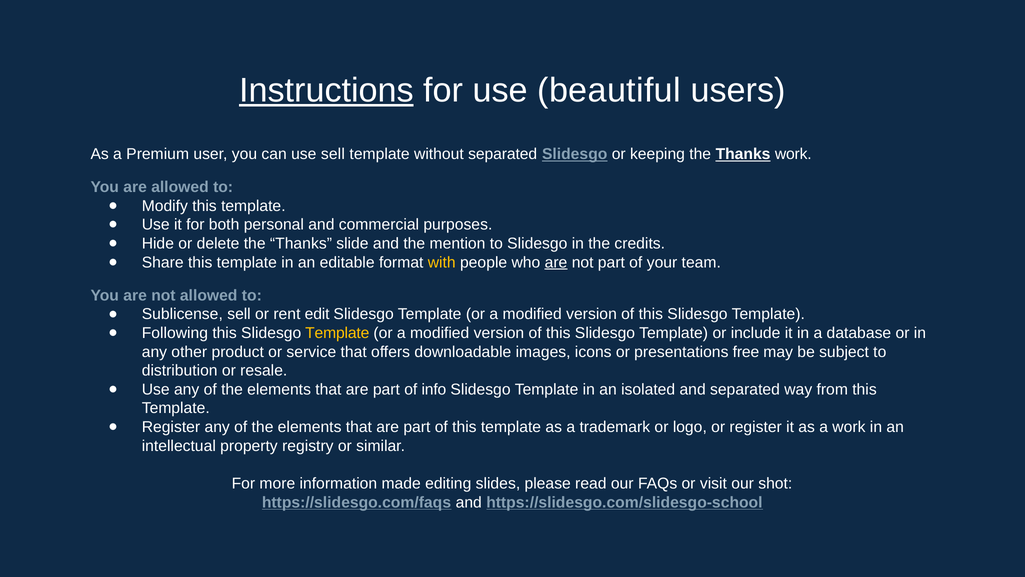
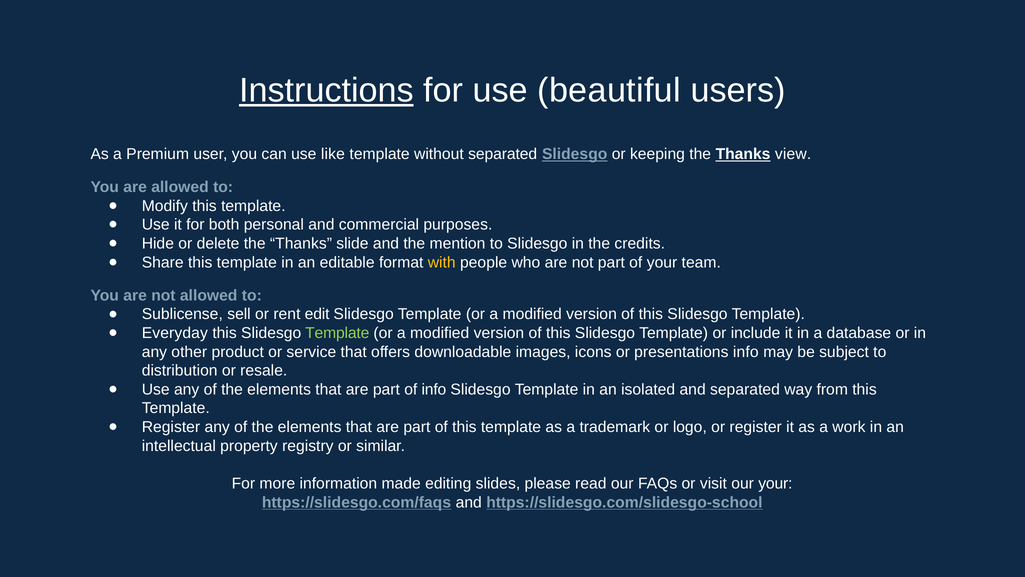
use sell: sell -> like
Thanks work: work -> view
are at (556, 262) underline: present -> none
Following: Following -> Everyday
Template at (337, 333) colour: yellow -> light green
presentations free: free -> info
our shot: shot -> your
